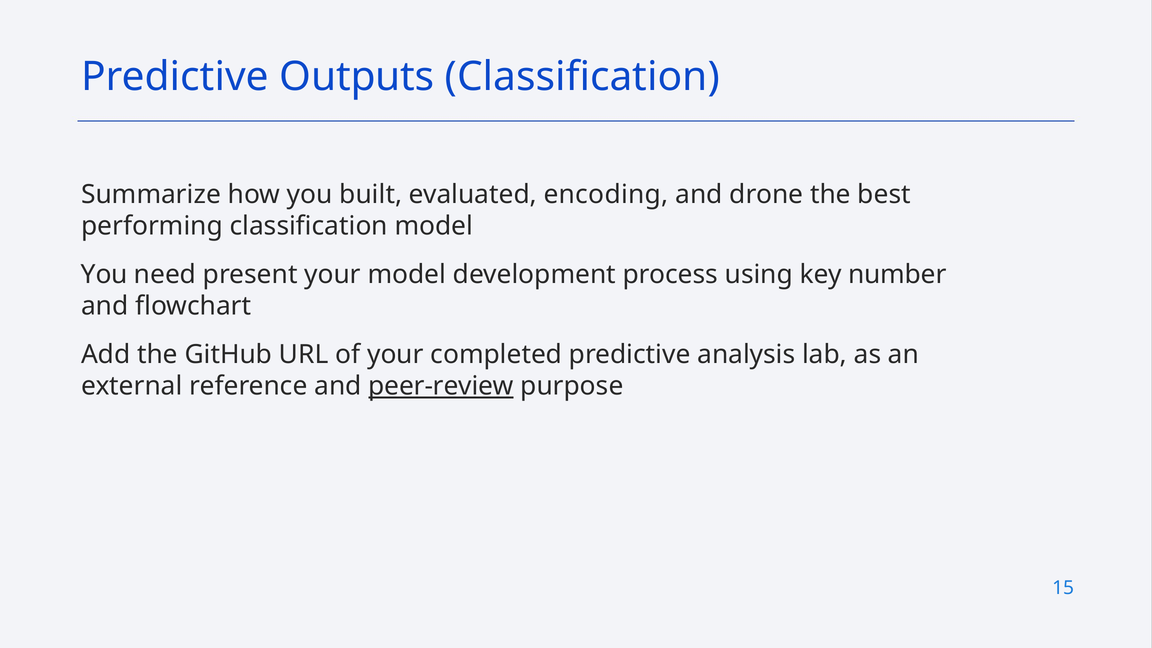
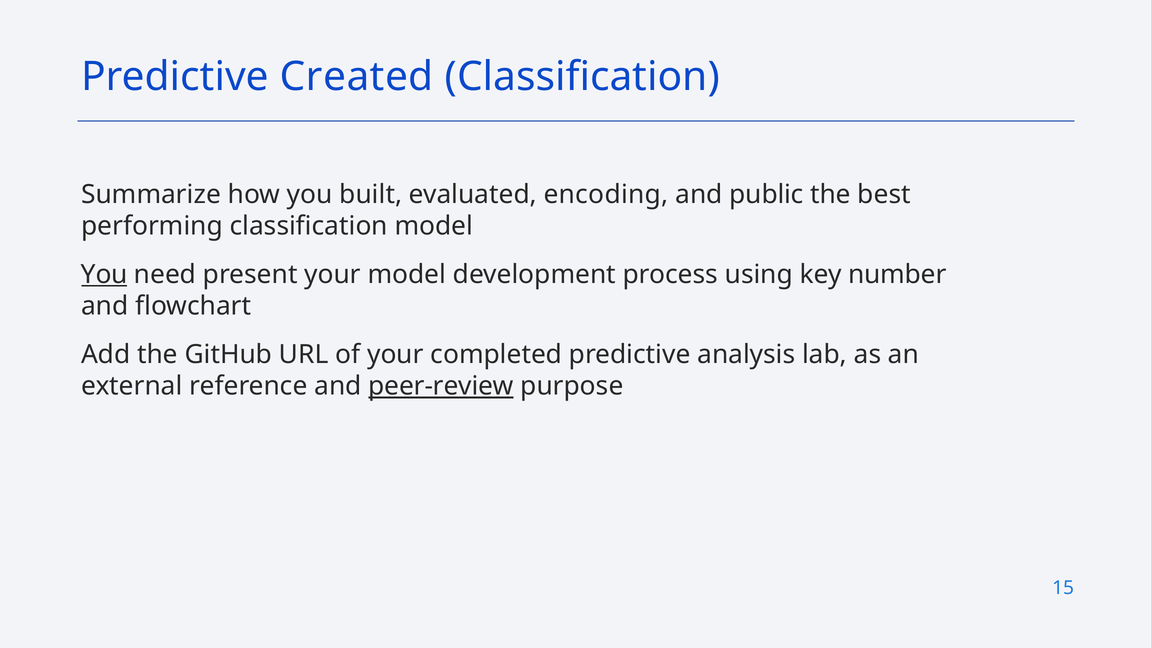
Outputs: Outputs -> Created
drone: drone -> public
You at (104, 274) underline: none -> present
